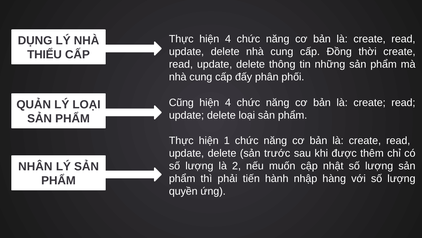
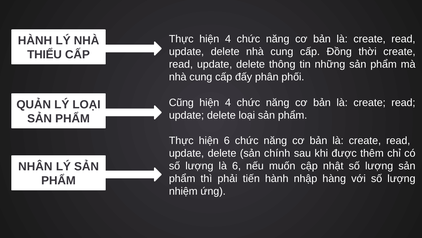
DỤNG at (35, 41): DỤNG -> HÀNH
hiện 1: 1 -> 6
trước: trước -> chính
là 2: 2 -> 6
quyền: quyền -> nhiệm
